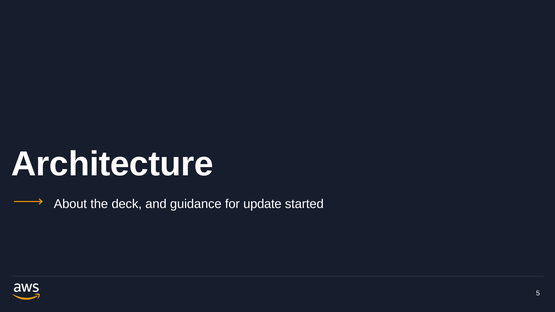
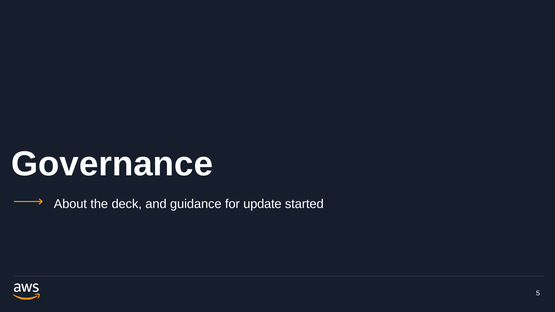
Architecture: Architecture -> Governance
